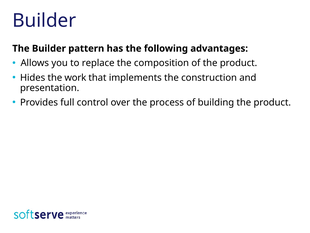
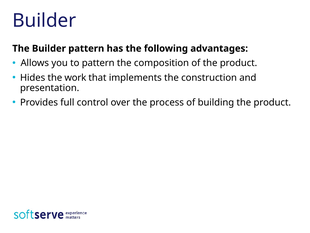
to replace: replace -> pattern
